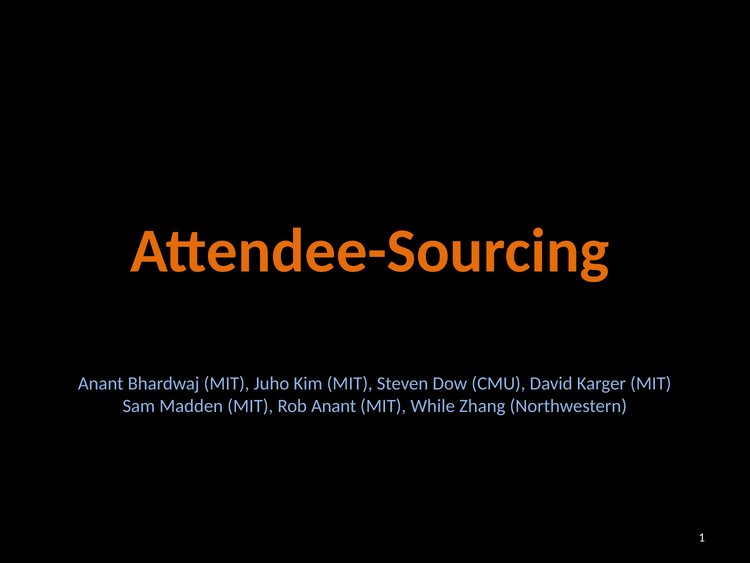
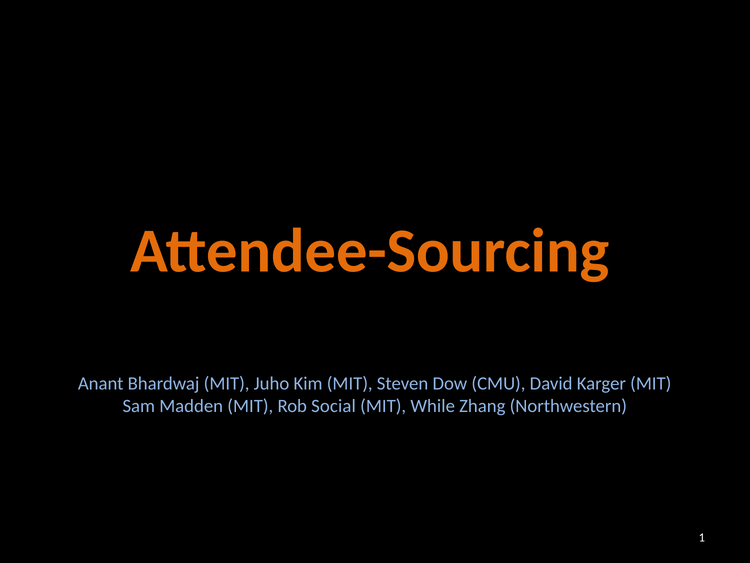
Rob Anant: Anant -> Social
